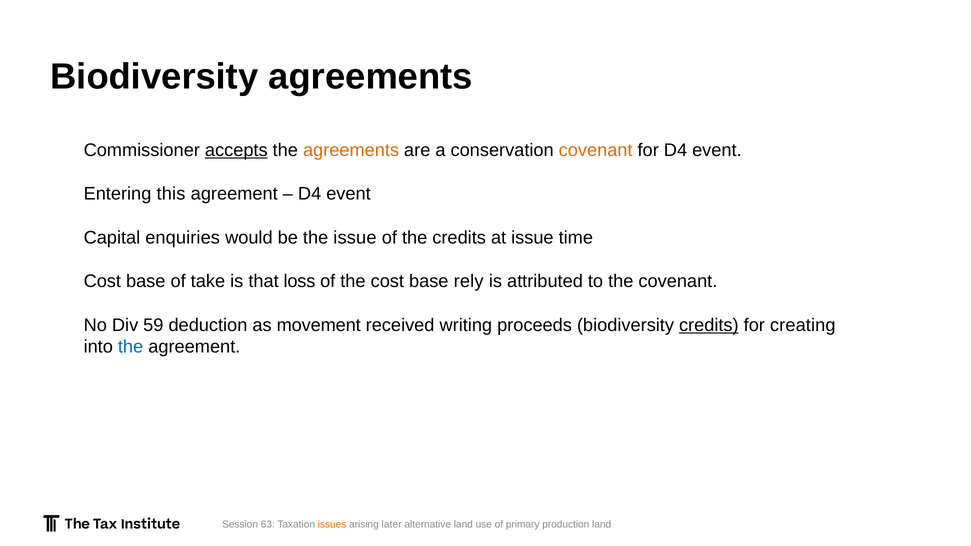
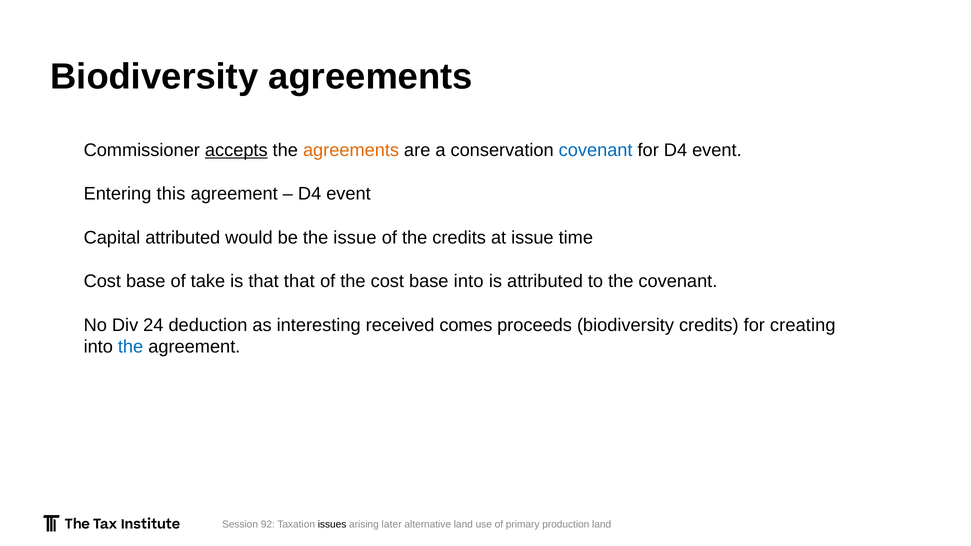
covenant at (596, 150) colour: orange -> blue
Capital enquiries: enquiries -> attributed
that loss: loss -> that
base rely: rely -> into
59: 59 -> 24
movement: movement -> interesting
writing: writing -> comes
credits at (709, 325) underline: present -> none
63: 63 -> 92
issues colour: orange -> black
